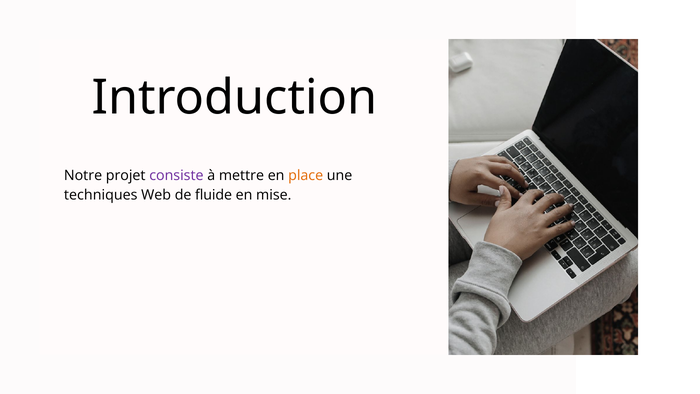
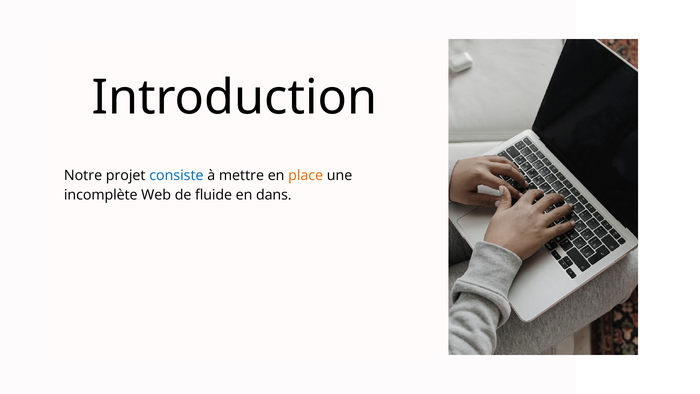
consiste colour: purple -> blue
techniques: techniques -> incomplète
mise: mise -> dans
